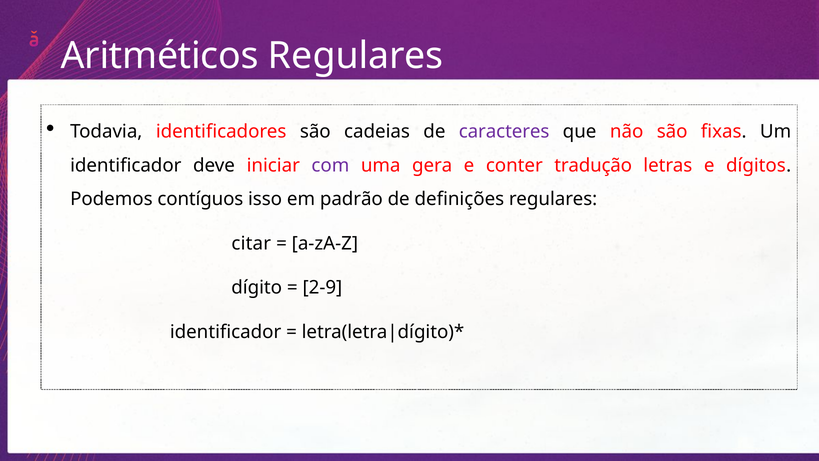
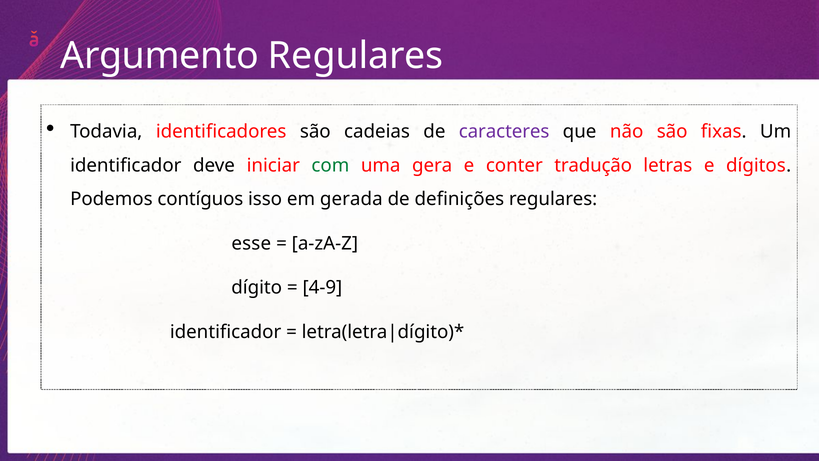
Aritméticos: Aritméticos -> Argumento
com colour: purple -> green
padrão: padrão -> gerada
citar: citar -> esse
2-9: 2-9 -> 4-9
